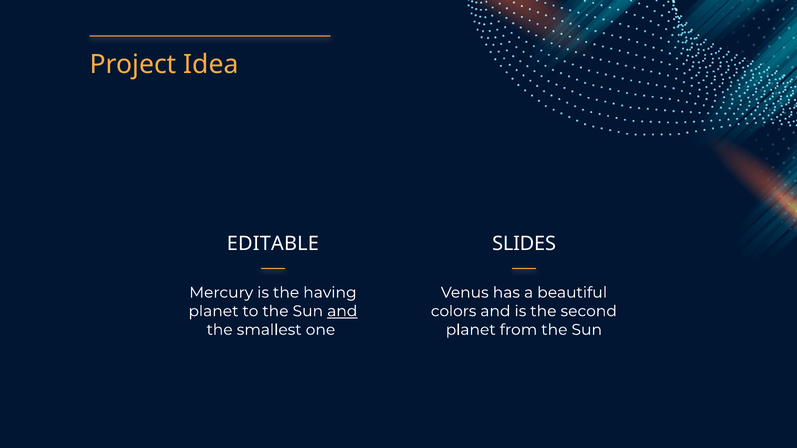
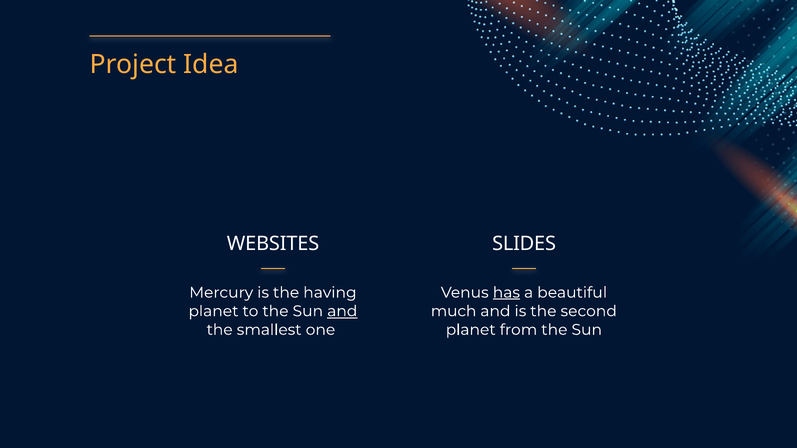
EDITABLE: EDITABLE -> WEBSITES
has underline: none -> present
colors: colors -> much
